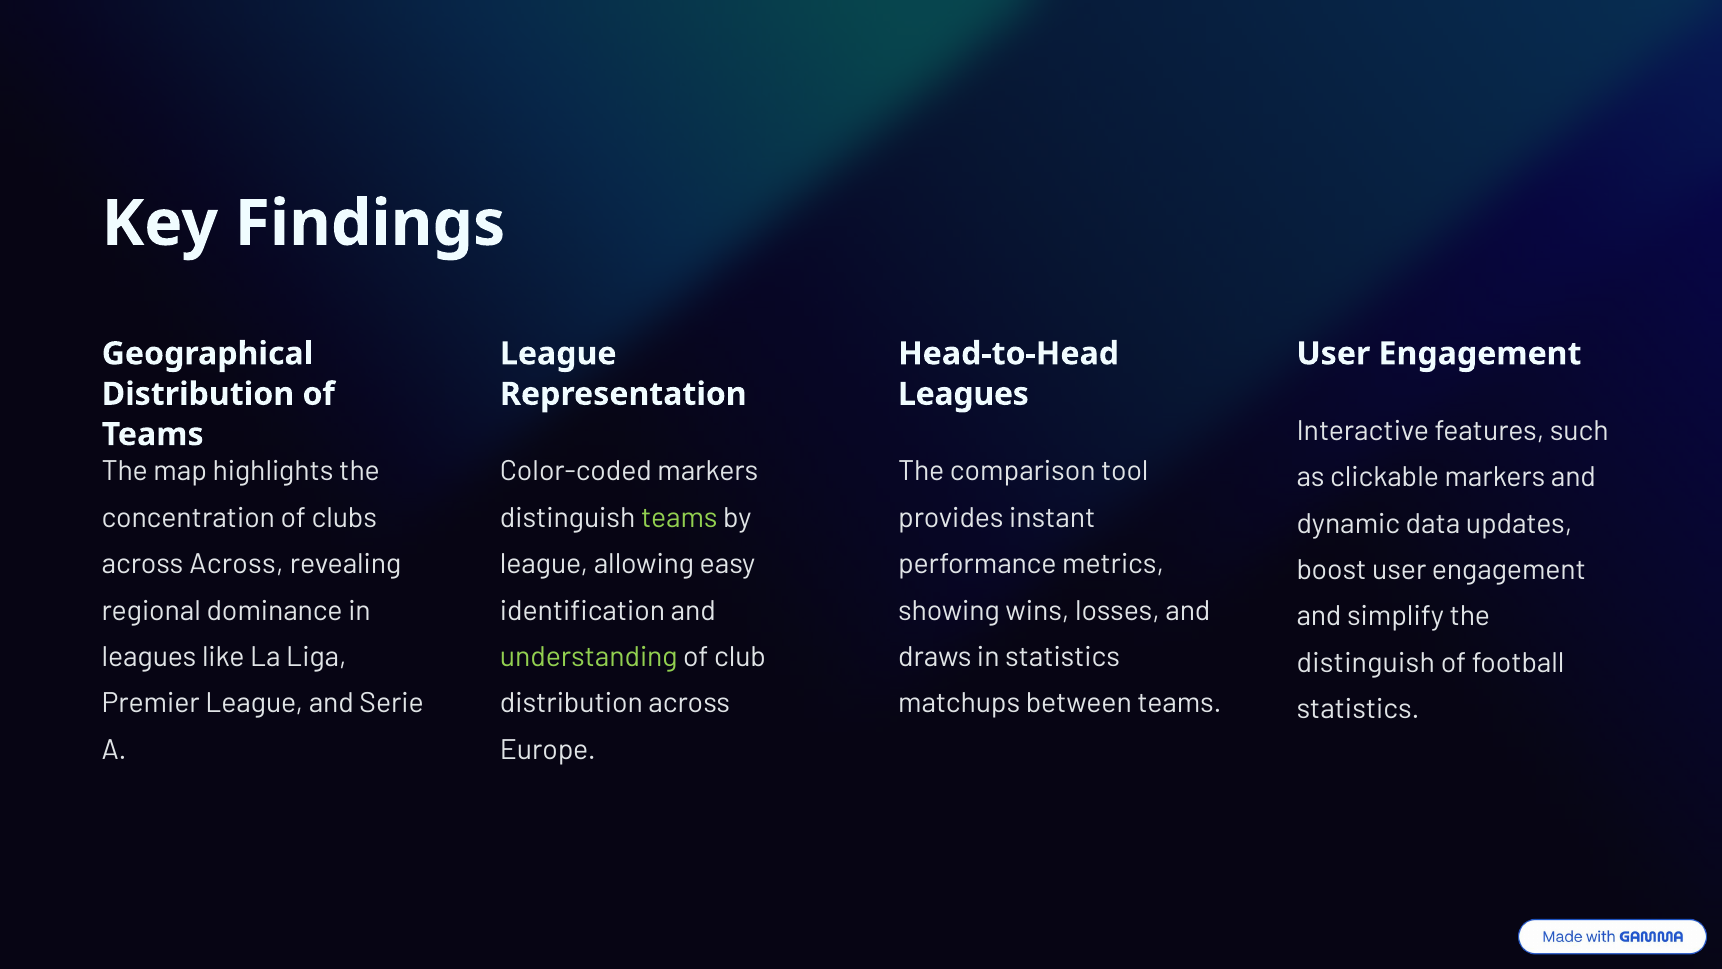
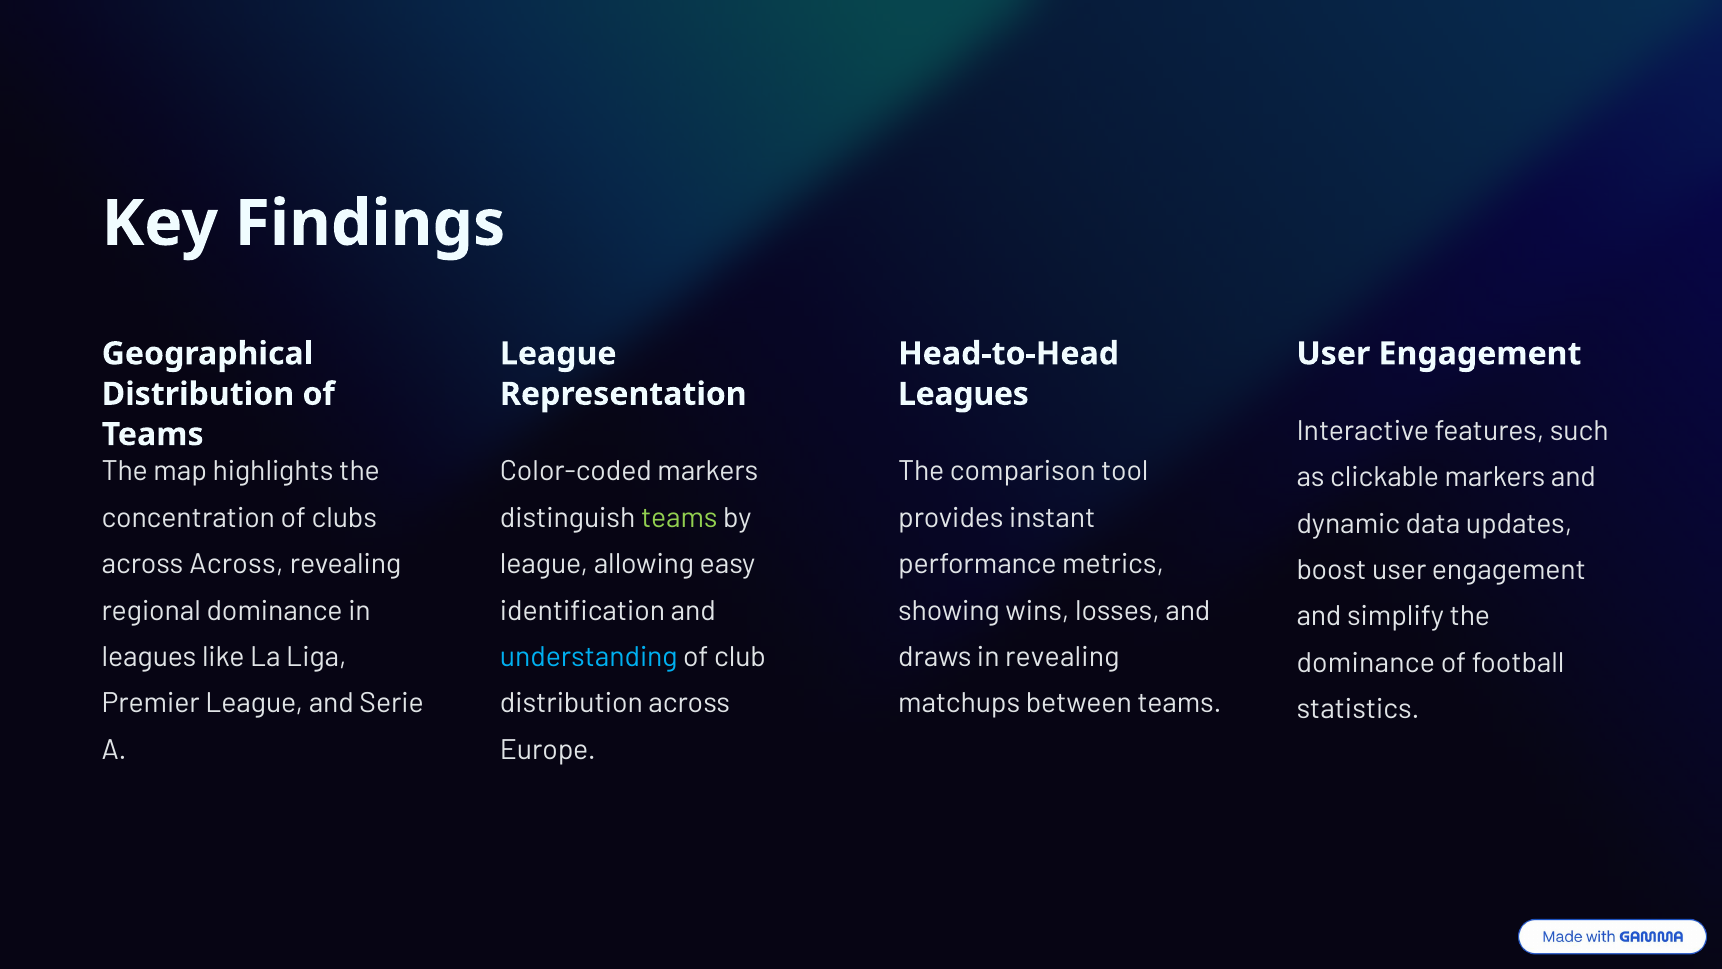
understanding colour: light green -> light blue
in statistics: statistics -> revealing
distinguish at (1366, 663): distinguish -> dominance
